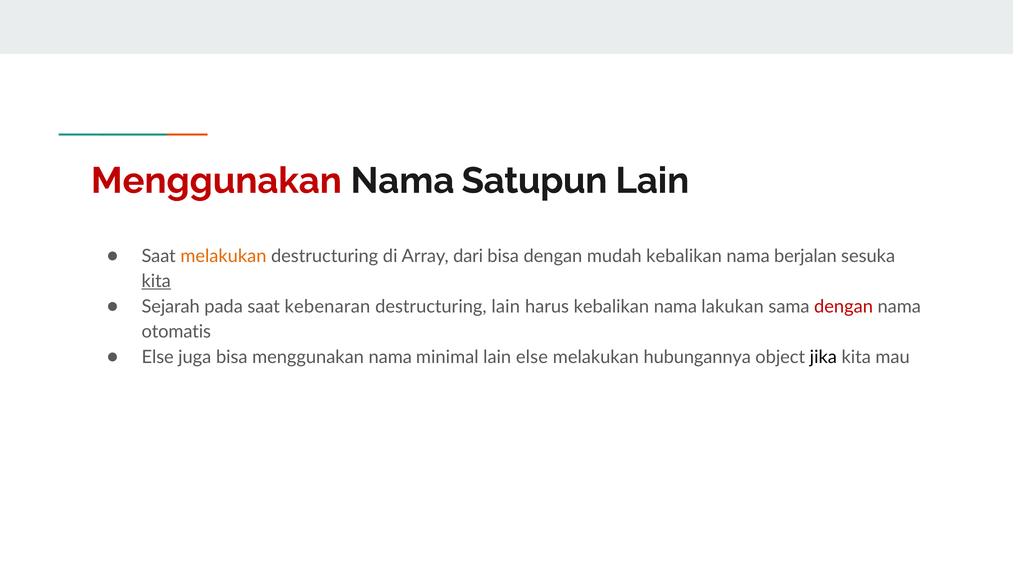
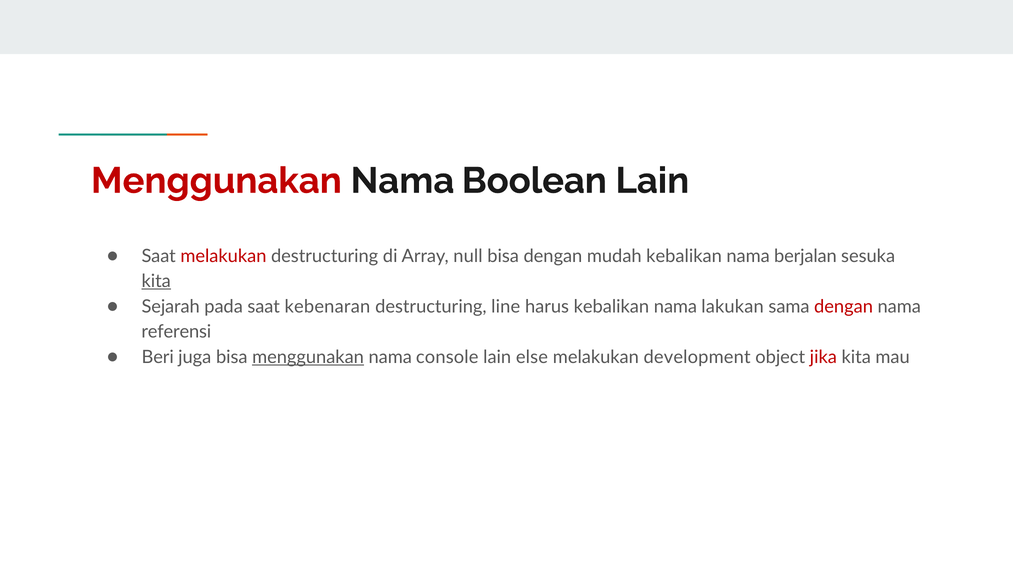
Satupun: Satupun -> Boolean
melakukan at (223, 256) colour: orange -> red
dari: dari -> null
destructuring lain: lain -> line
otomatis: otomatis -> referensi
Else at (158, 357): Else -> Beri
menggunakan at (308, 357) underline: none -> present
minimal: minimal -> console
hubungannya: hubungannya -> development
jika colour: black -> red
